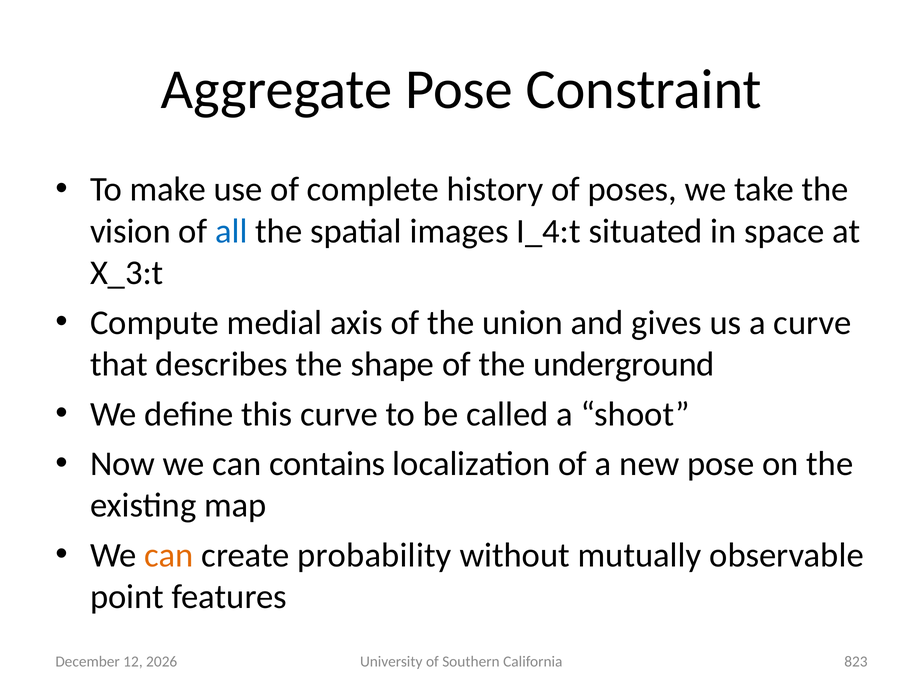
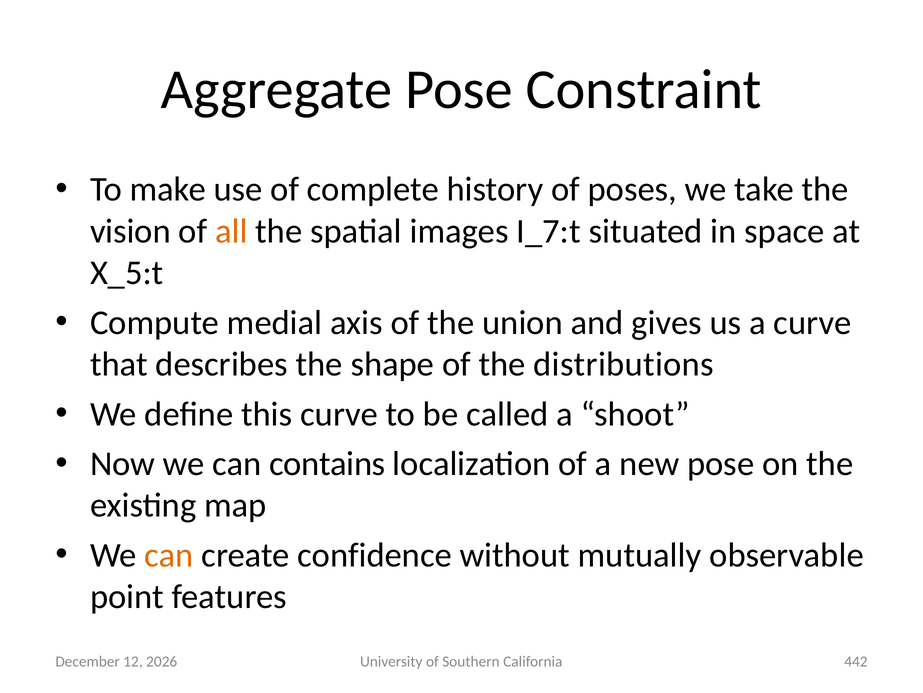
all colour: blue -> orange
I_4:t: I_4:t -> I_7:t
X_3:t: X_3:t -> X_5:t
underground: underground -> distributions
probability: probability -> confidence
823: 823 -> 442
